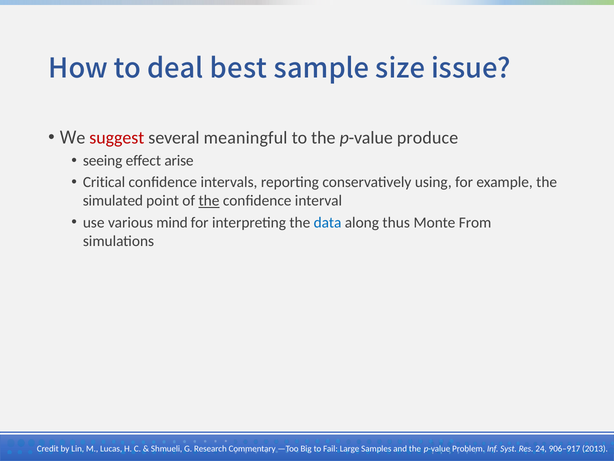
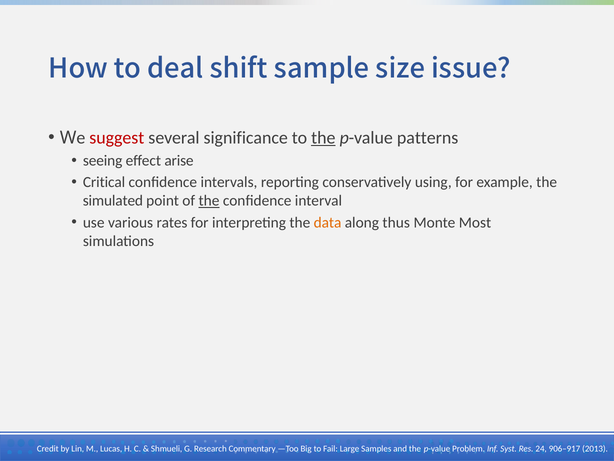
best: best -> shift
meaningful: meaningful -> significance
the at (323, 138) underline: none -> present
produce: produce -> patterns
mind: mind -> rates
data colour: blue -> orange
From: From -> Most
